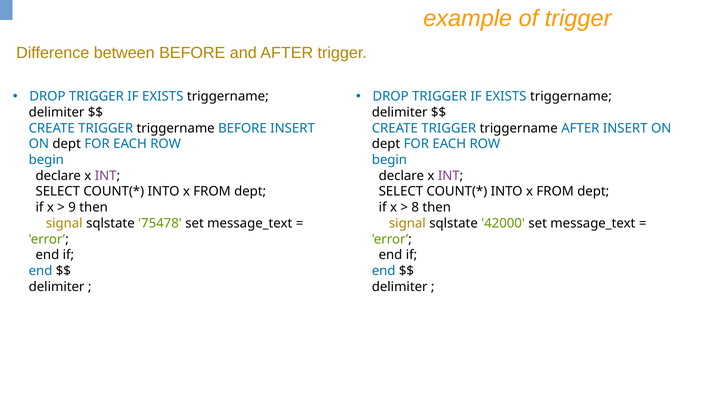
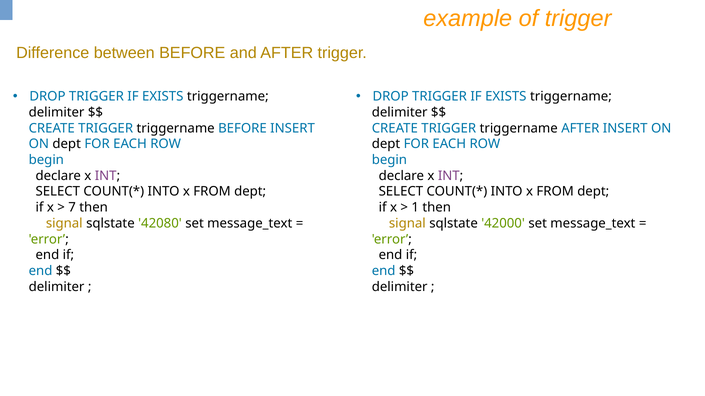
9: 9 -> 7
8: 8 -> 1
75478: 75478 -> 42080
